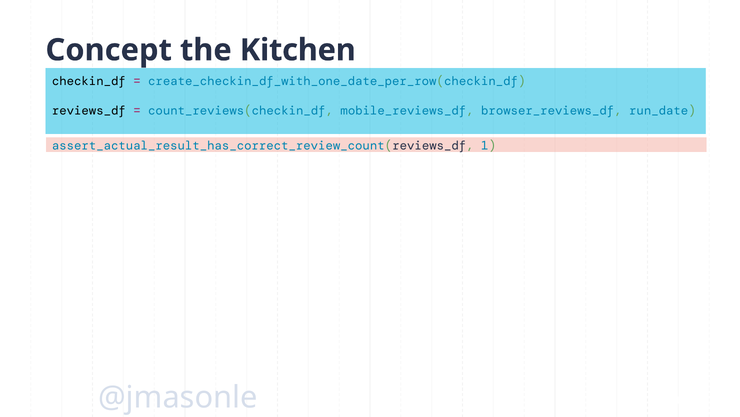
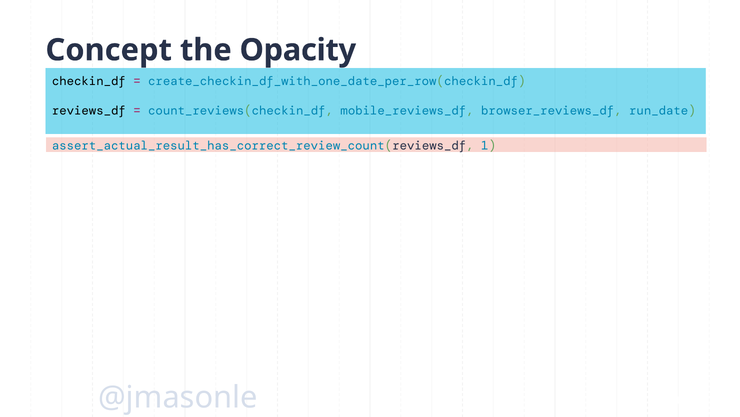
Kitchen: Kitchen -> Opacity
